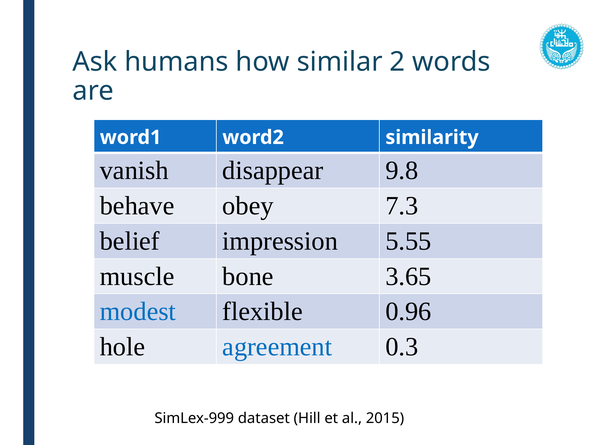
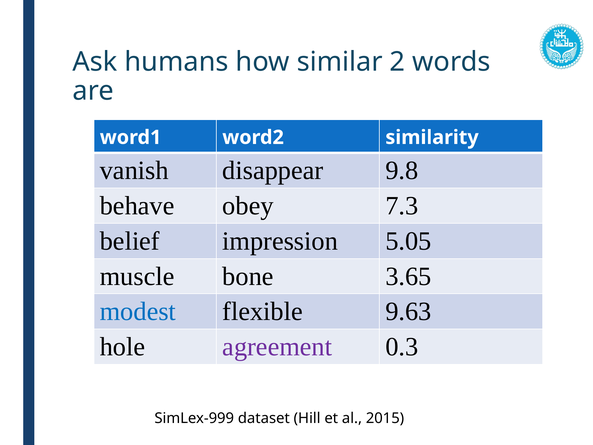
5.55: 5.55 -> 5.05
0.96: 0.96 -> 9.63
agreement colour: blue -> purple
